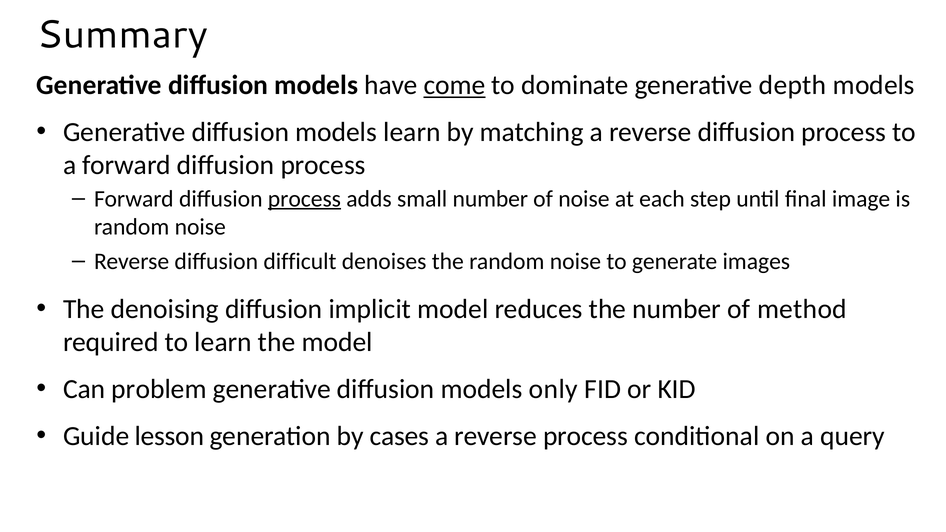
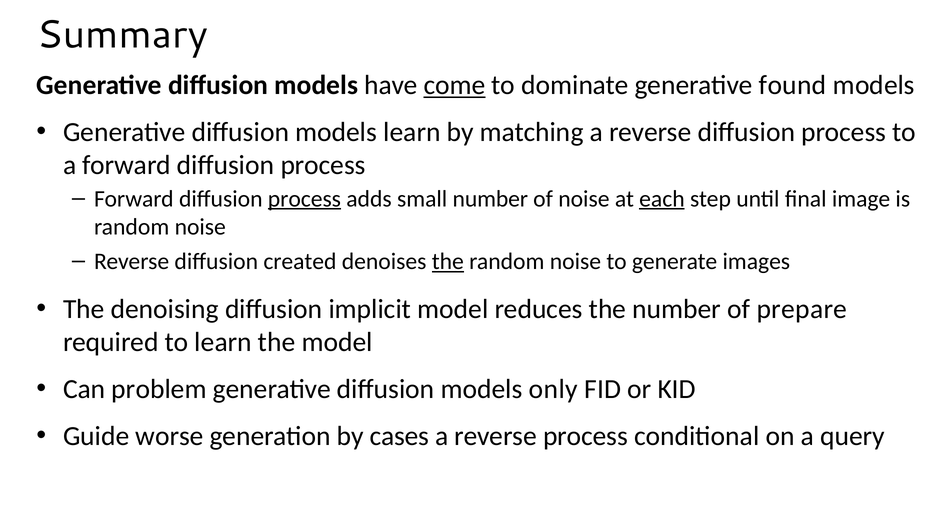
depth: depth -> found
each underline: none -> present
difficult: difficult -> created
the at (448, 261) underline: none -> present
method: method -> prepare
lesson: lesson -> worse
